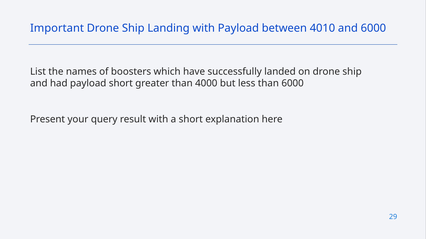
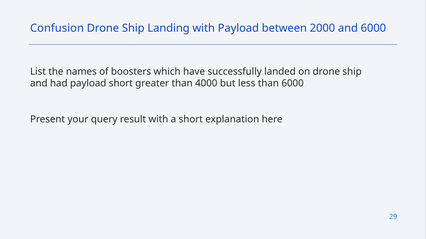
Important: Important -> Confusion
4010: 4010 -> 2000
